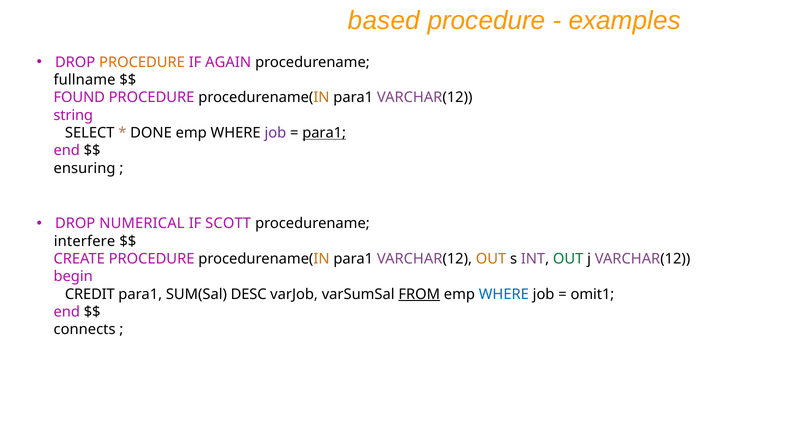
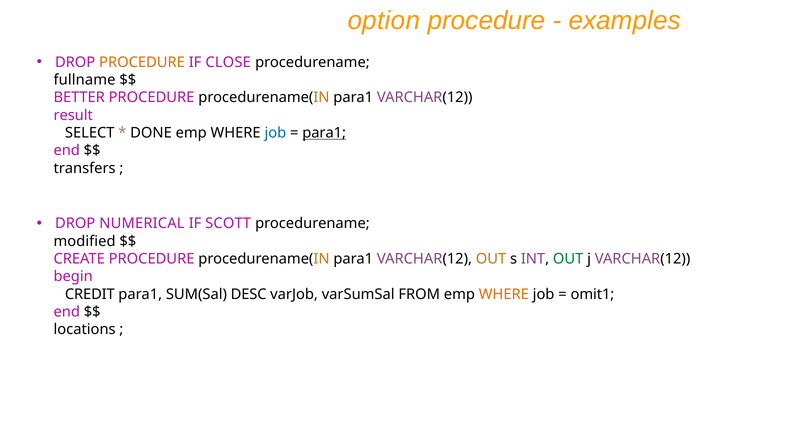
based: based -> option
AGAIN: AGAIN -> CLOSE
FOUND: FOUND -> BETTER
string: string -> result
job at (275, 133) colour: purple -> blue
ensuring: ensuring -> transfers
interfere: interfere -> modified
FROM underline: present -> none
WHERE at (504, 294) colour: blue -> orange
connects: connects -> locations
